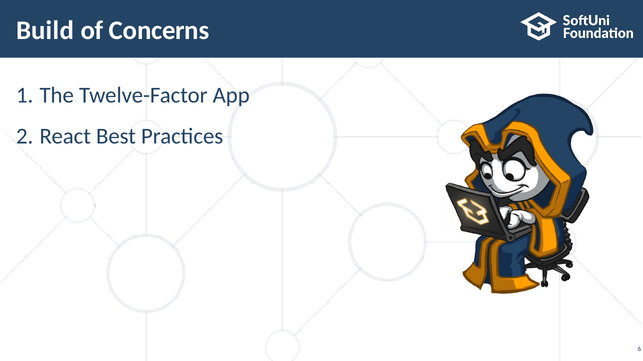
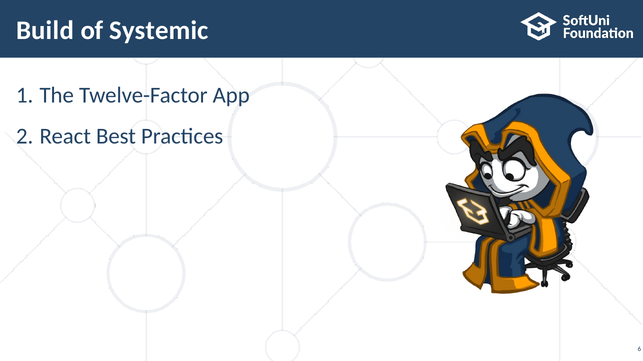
Concerns: Concerns -> Systemic
